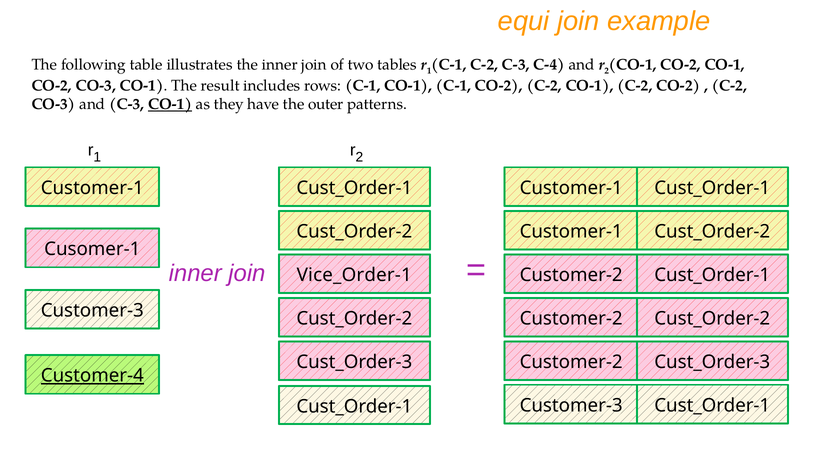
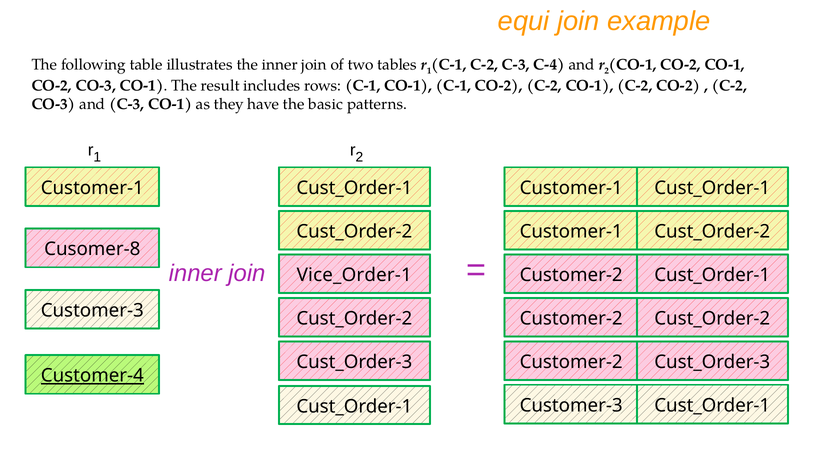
CO-1 at (170, 104) underline: present -> none
outer: outer -> basic
Cusomer-1: Cusomer-1 -> Cusomer-8
